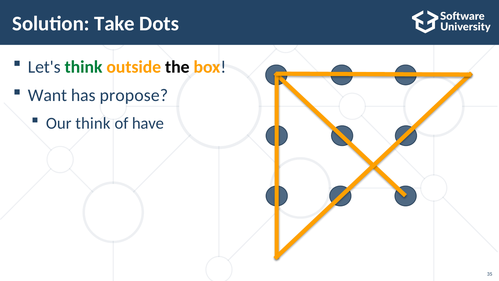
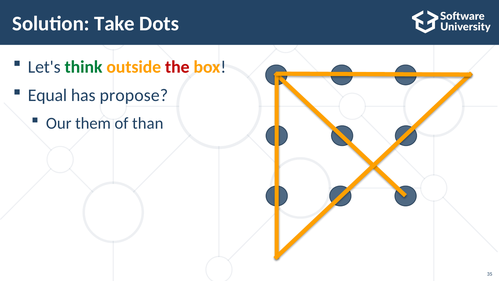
the colour: black -> red
Want: Want -> Equal
Our think: think -> them
have: have -> than
